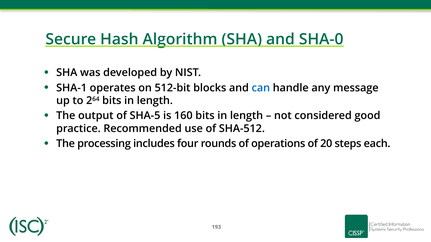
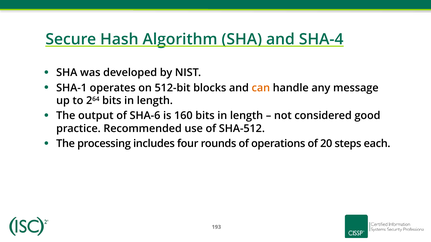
SHA-0: SHA-0 -> SHA-4
can colour: blue -> orange
SHA-5: SHA-5 -> SHA-6
